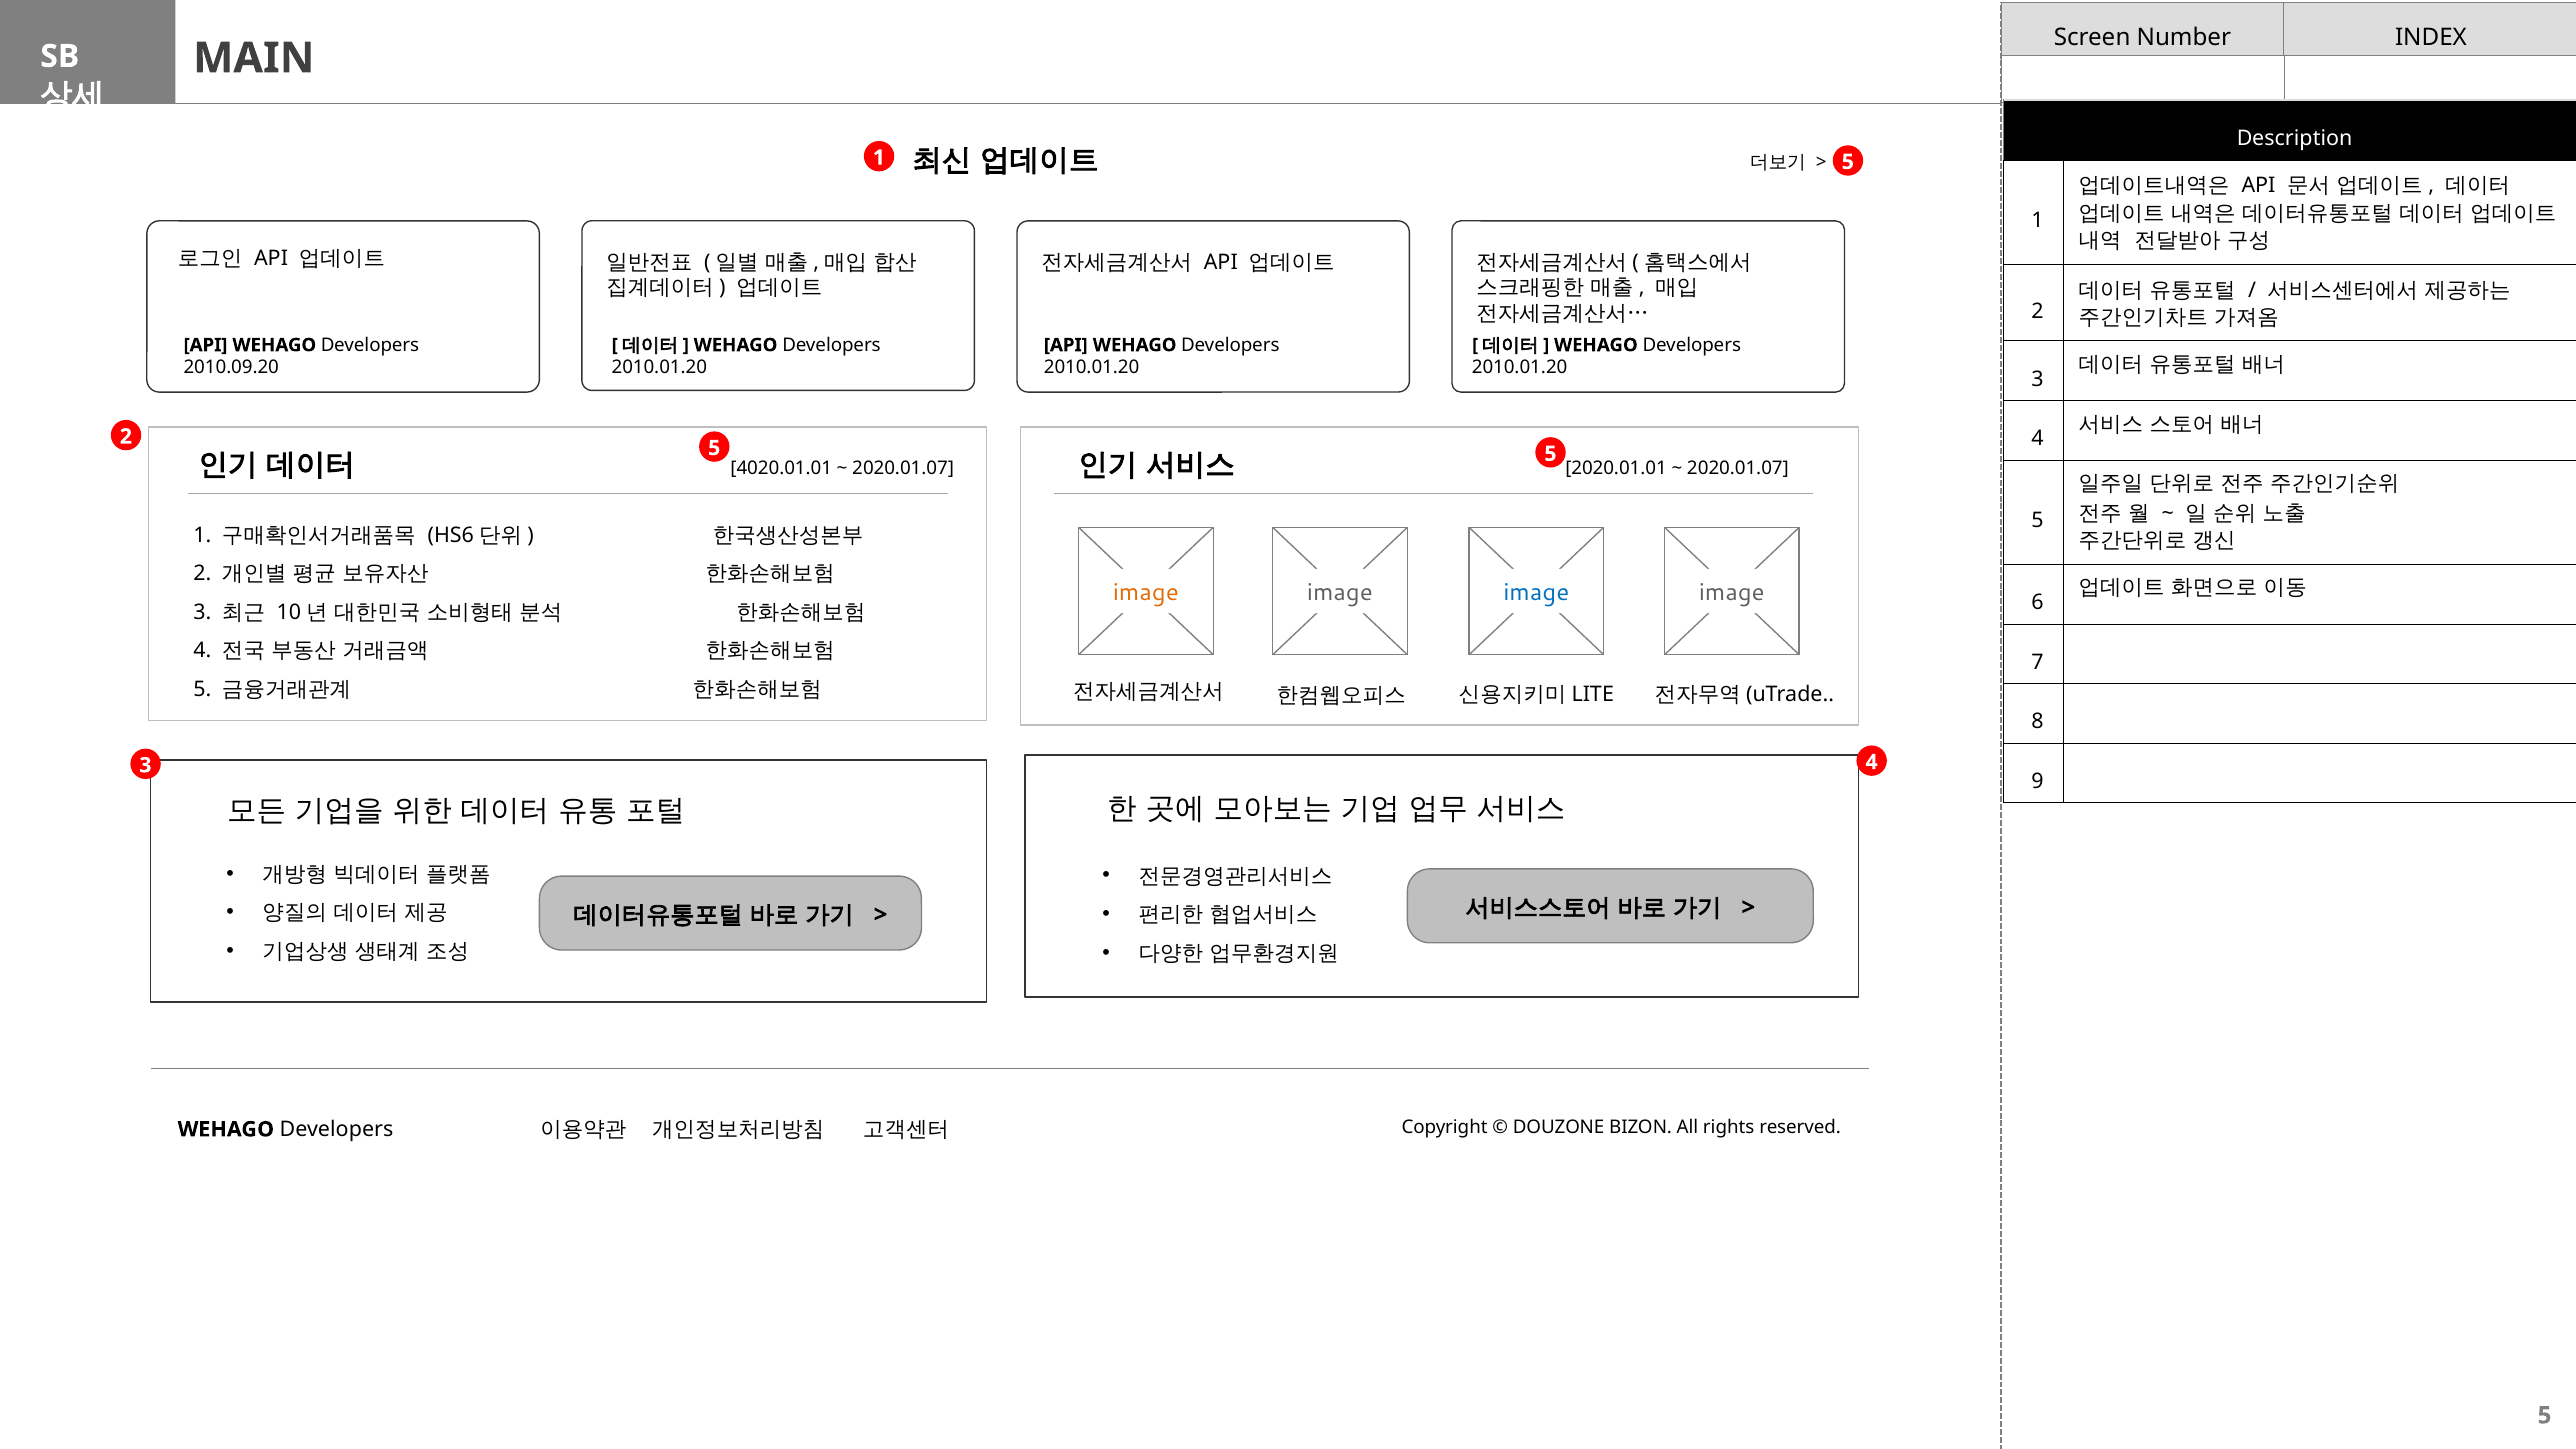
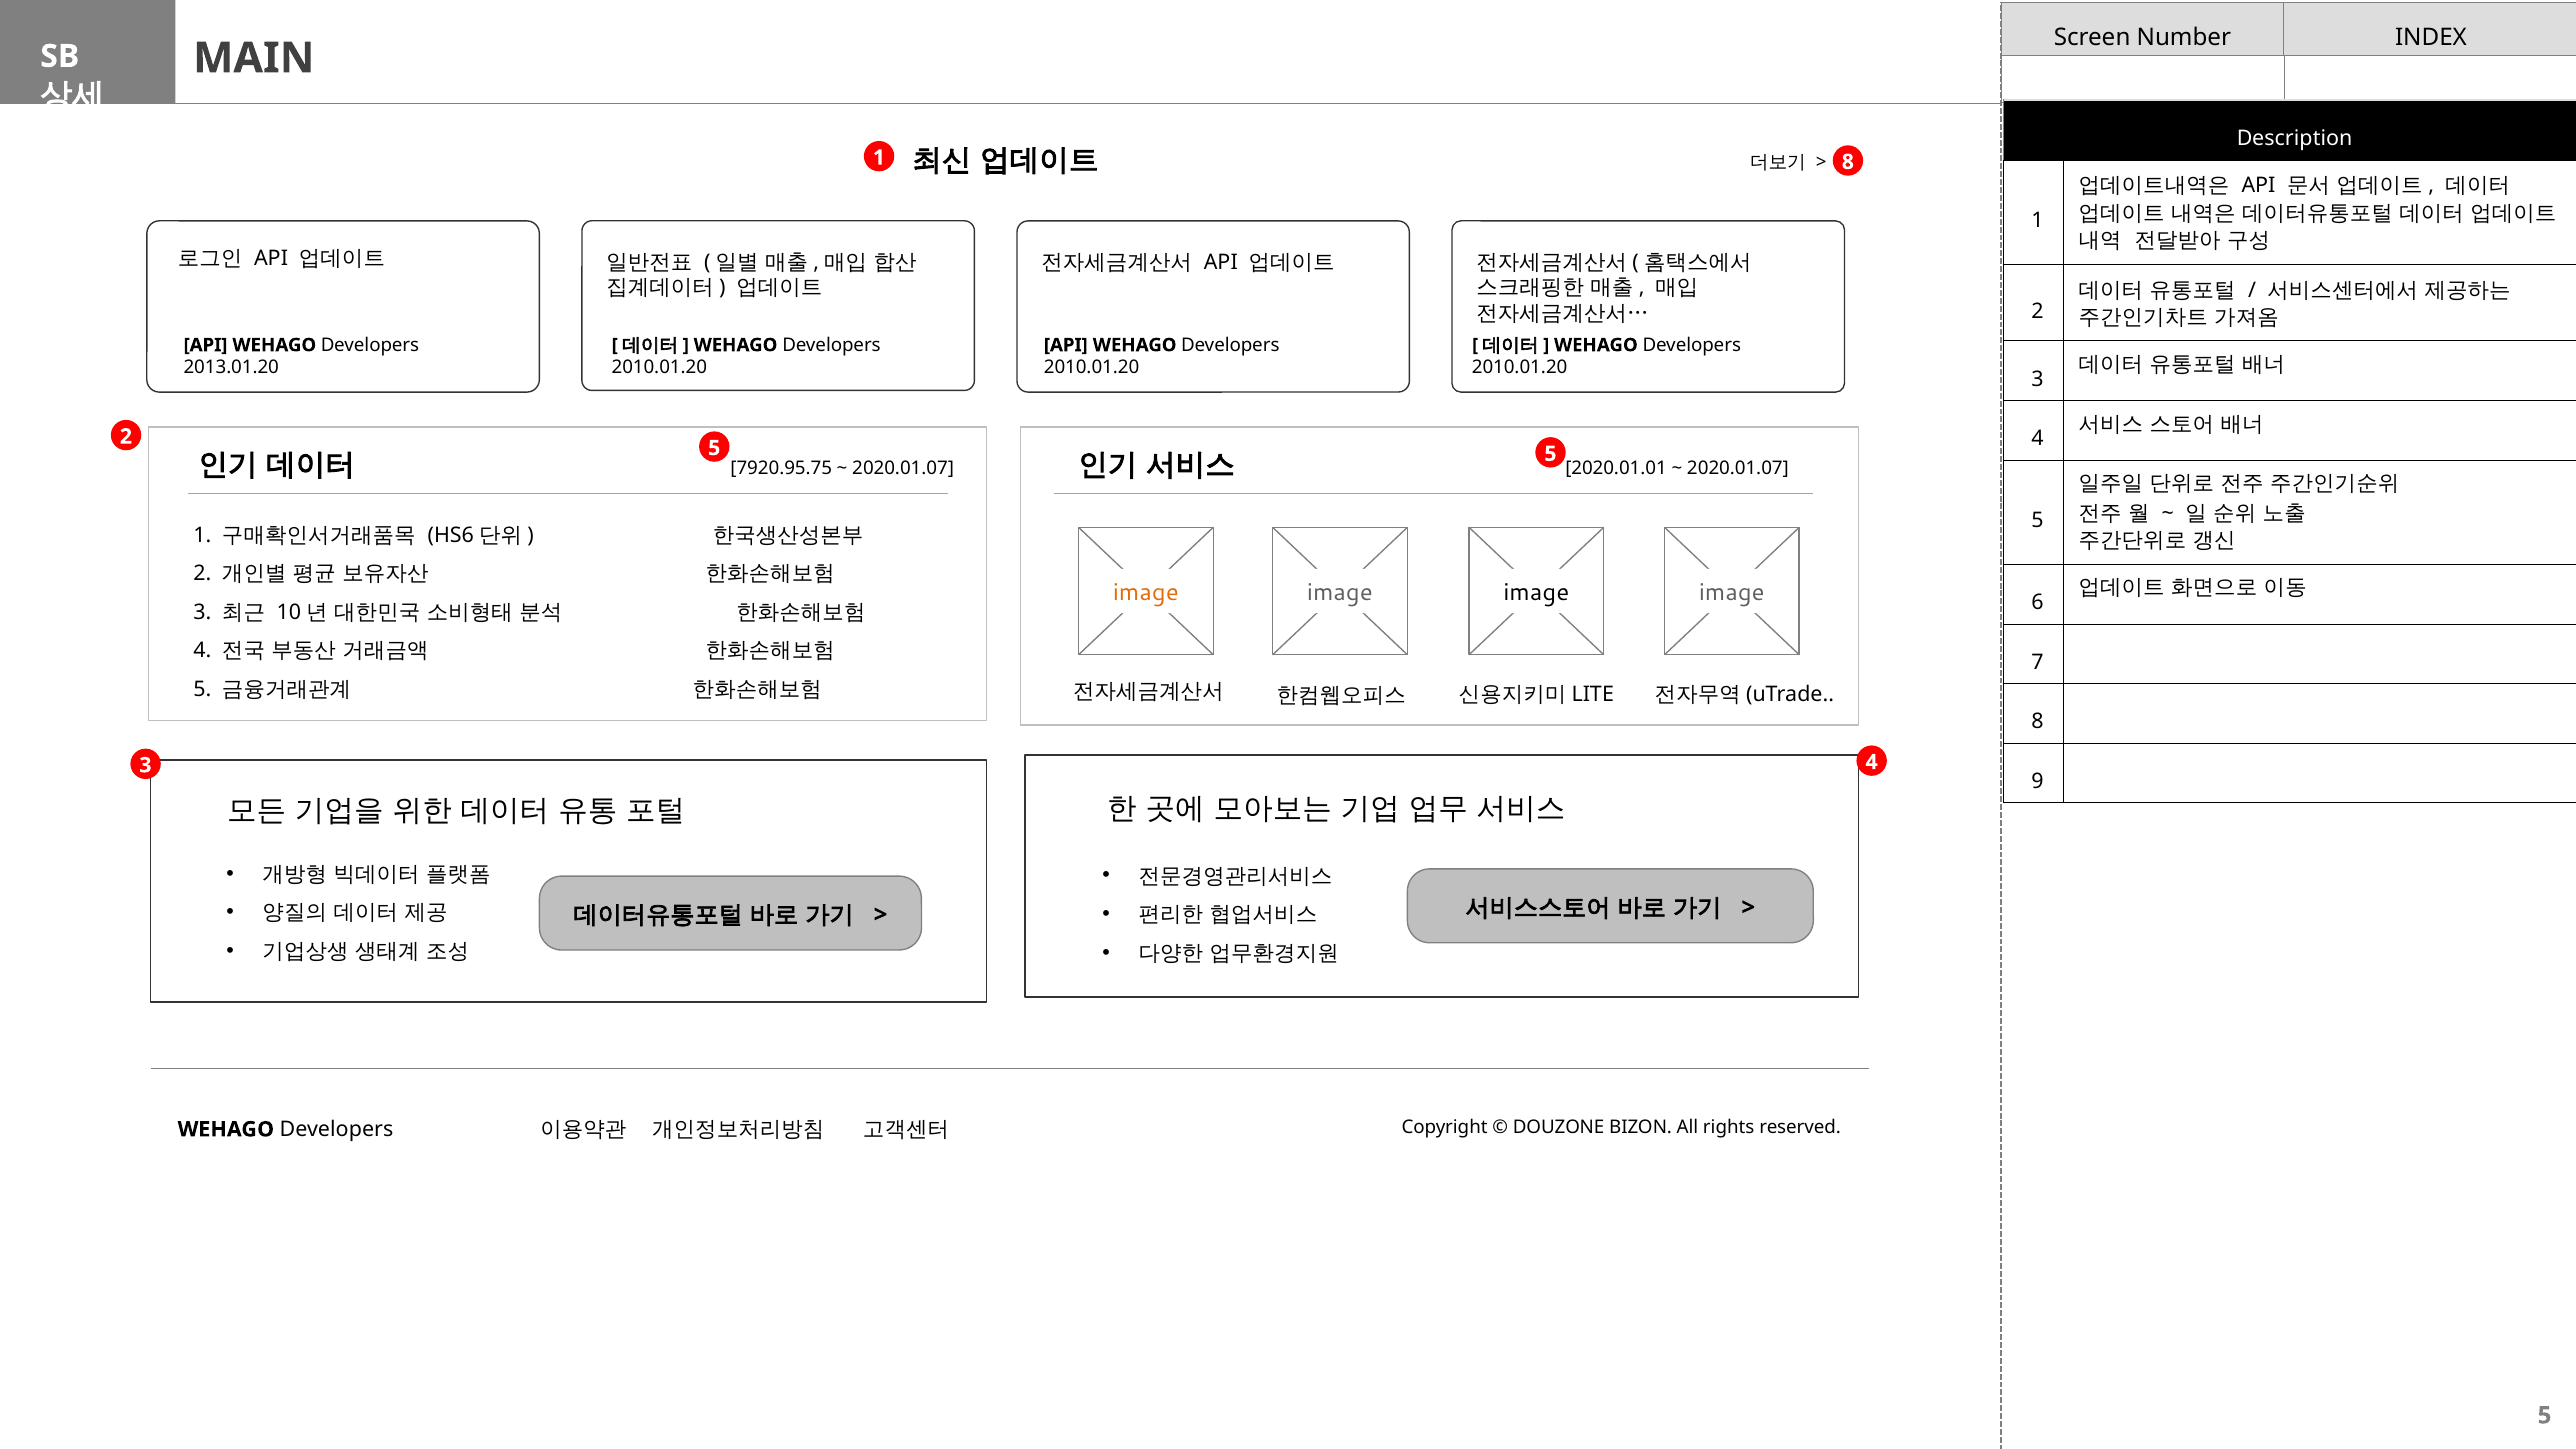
5 at (1848, 162): 5 -> 8
2010.09.20: 2010.09.20 -> 2013.01.20
4020.01.01: 4020.01.01 -> 7920.95.75
image at (1536, 593) colour: blue -> black
